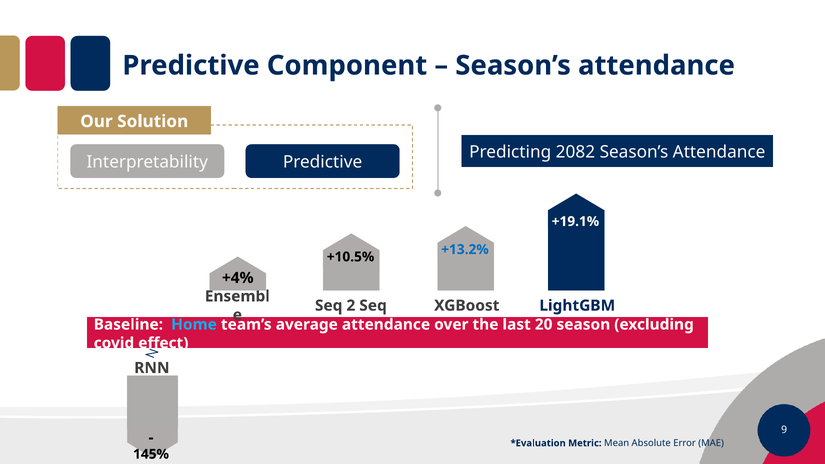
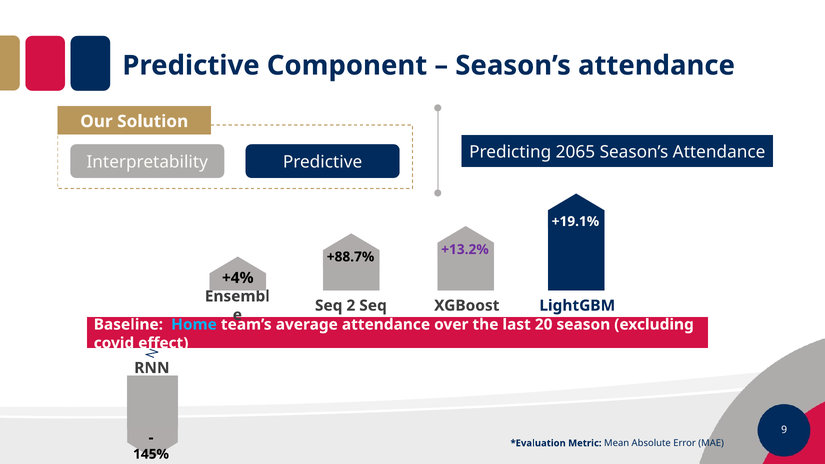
2082: 2082 -> 2065
+13.2% colour: blue -> purple
+10.5%: +10.5% -> +88.7%
